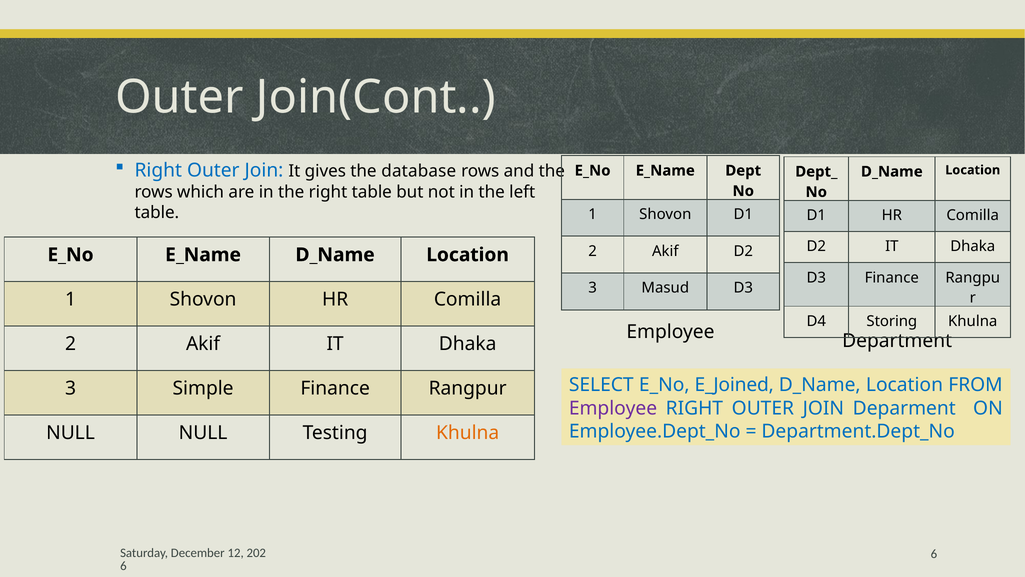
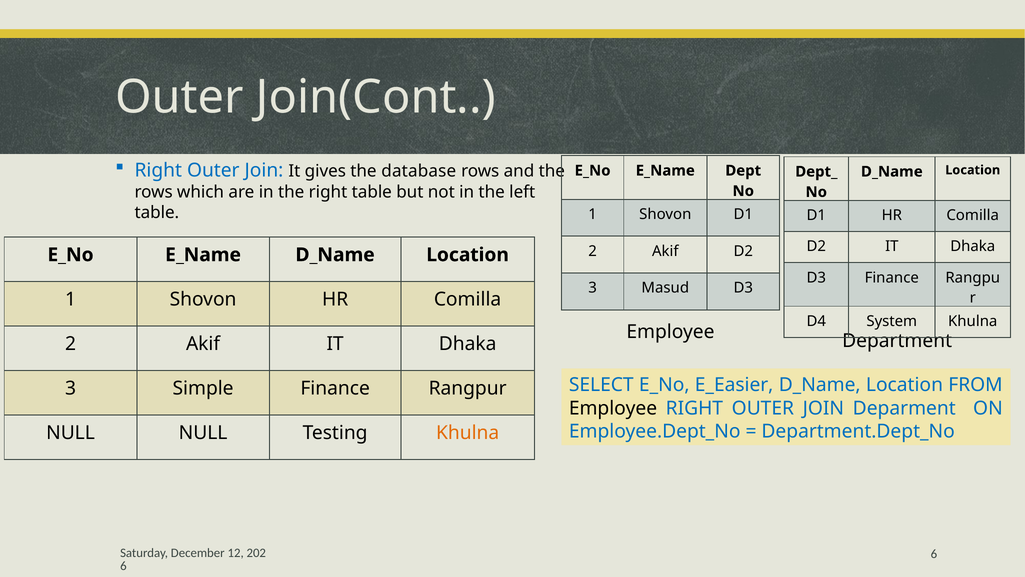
Storing: Storing -> System
E_Joined: E_Joined -> E_Easier
Employee at (613, 408) colour: purple -> black
